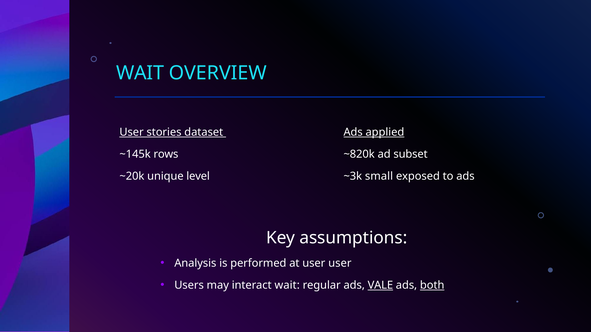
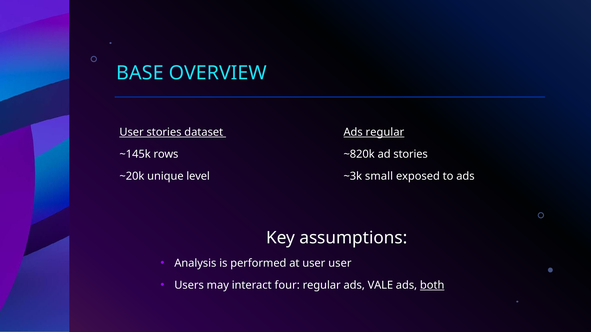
WAIT at (140, 73): WAIT -> BASE
Ads applied: applied -> regular
ad subset: subset -> stories
interact wait: wait -> four
VALE underline: present -> none
